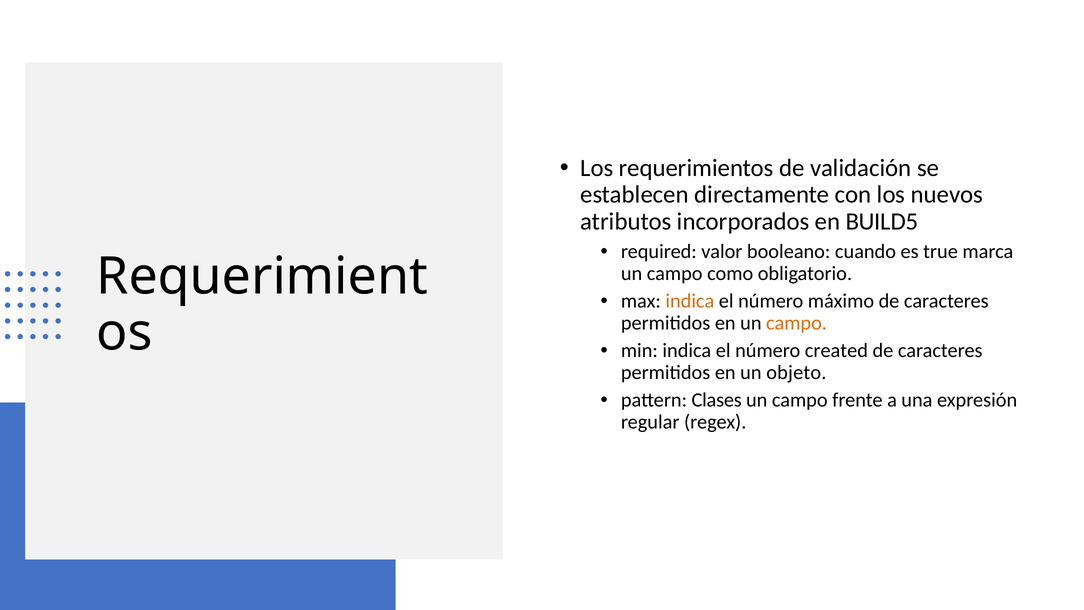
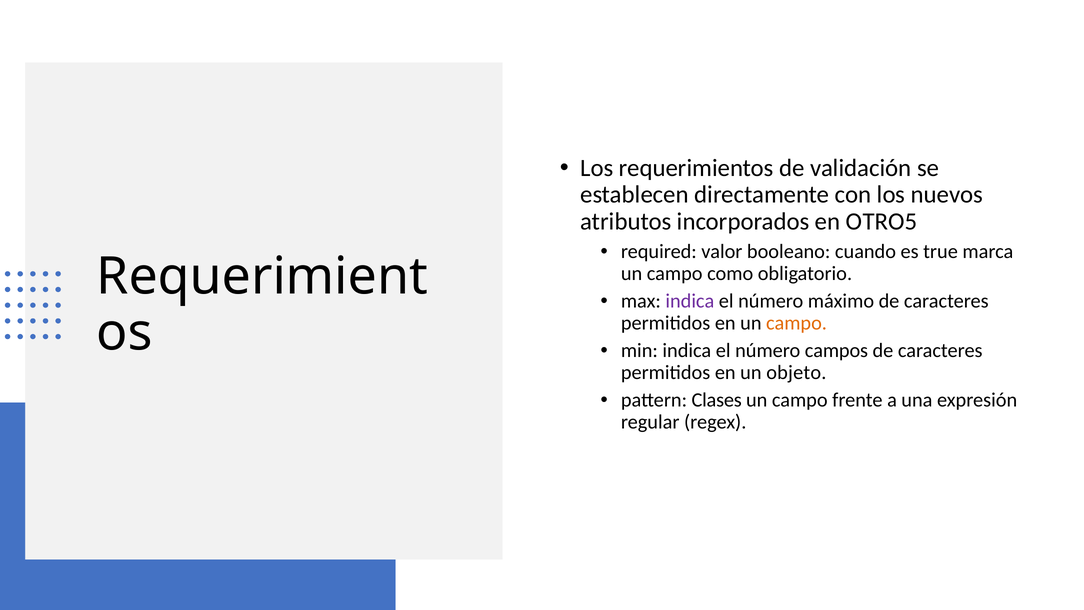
BUILD5: BUILD5 -> OTRO5
indica at (690, 301) colour: orange -> purple
created: created -> campos
